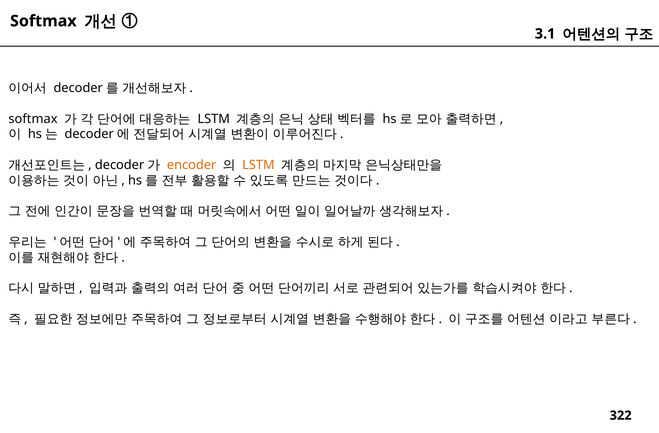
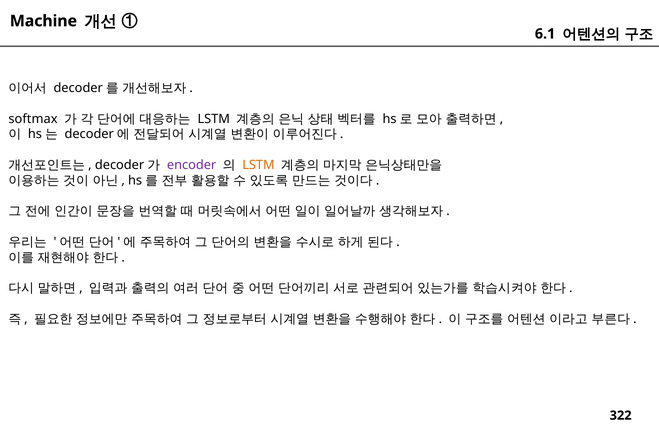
Softmax at (43, 21): Softmax -> Machine
3.1: 3.1 -> 6.1
encoder colour: orange -> purple
